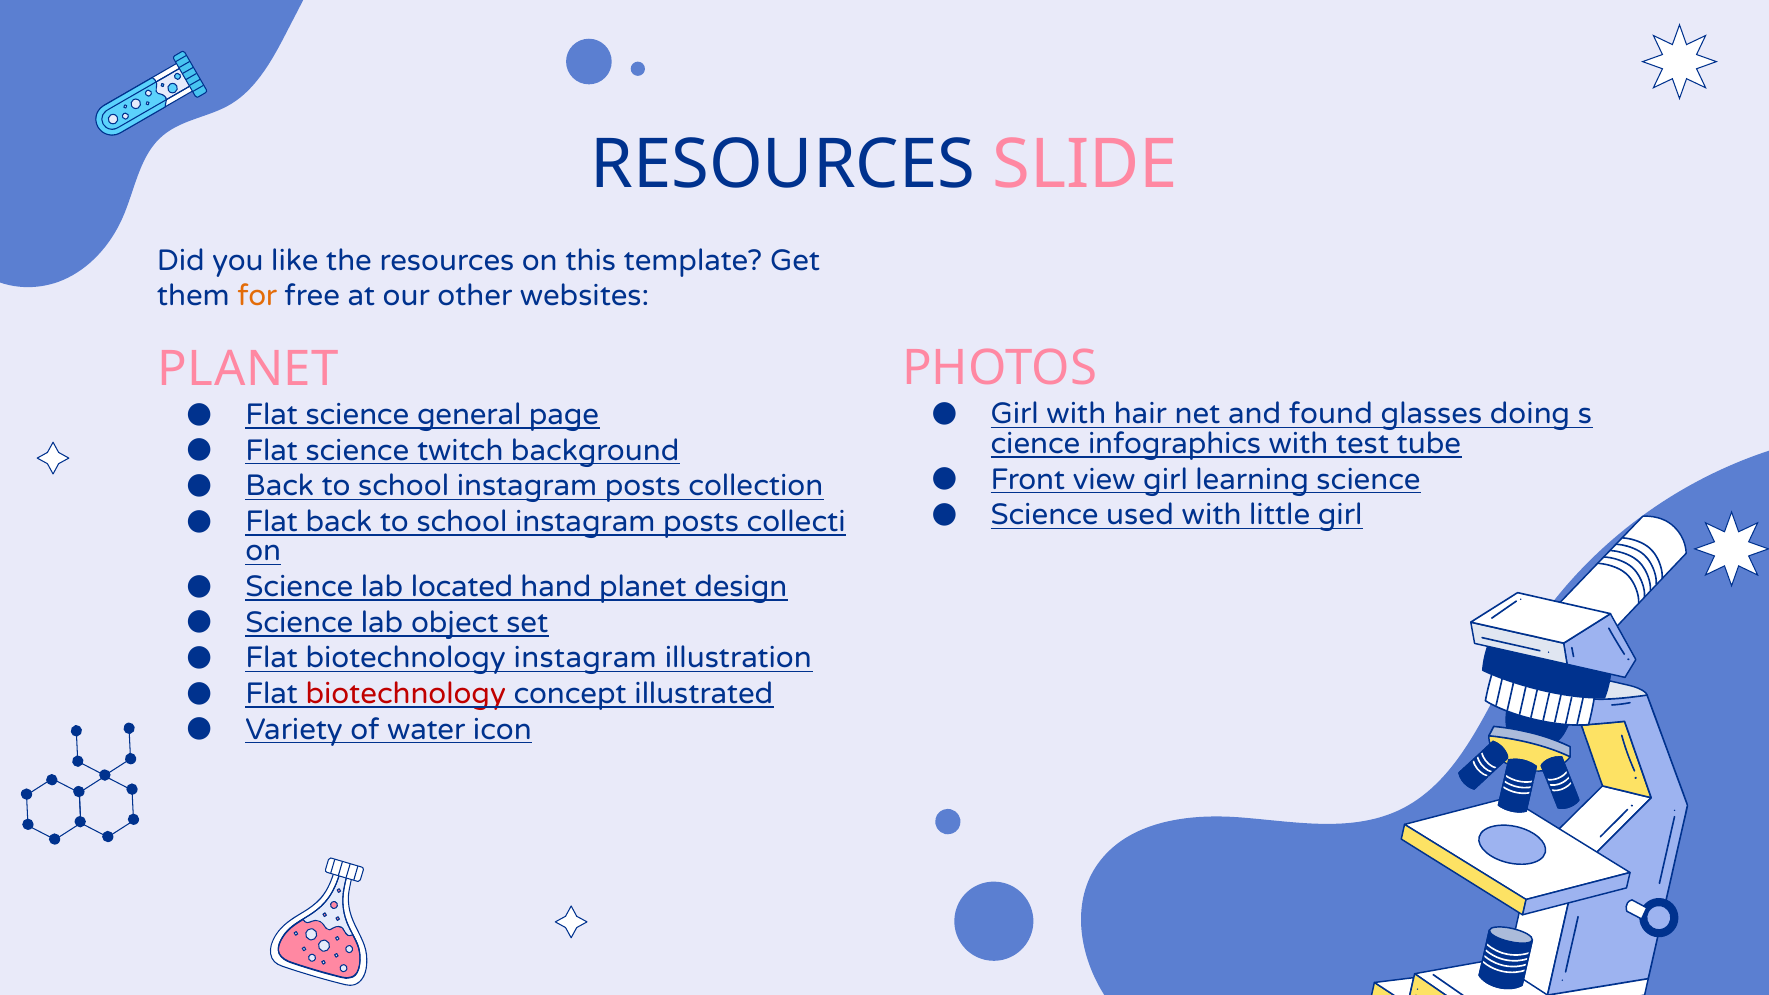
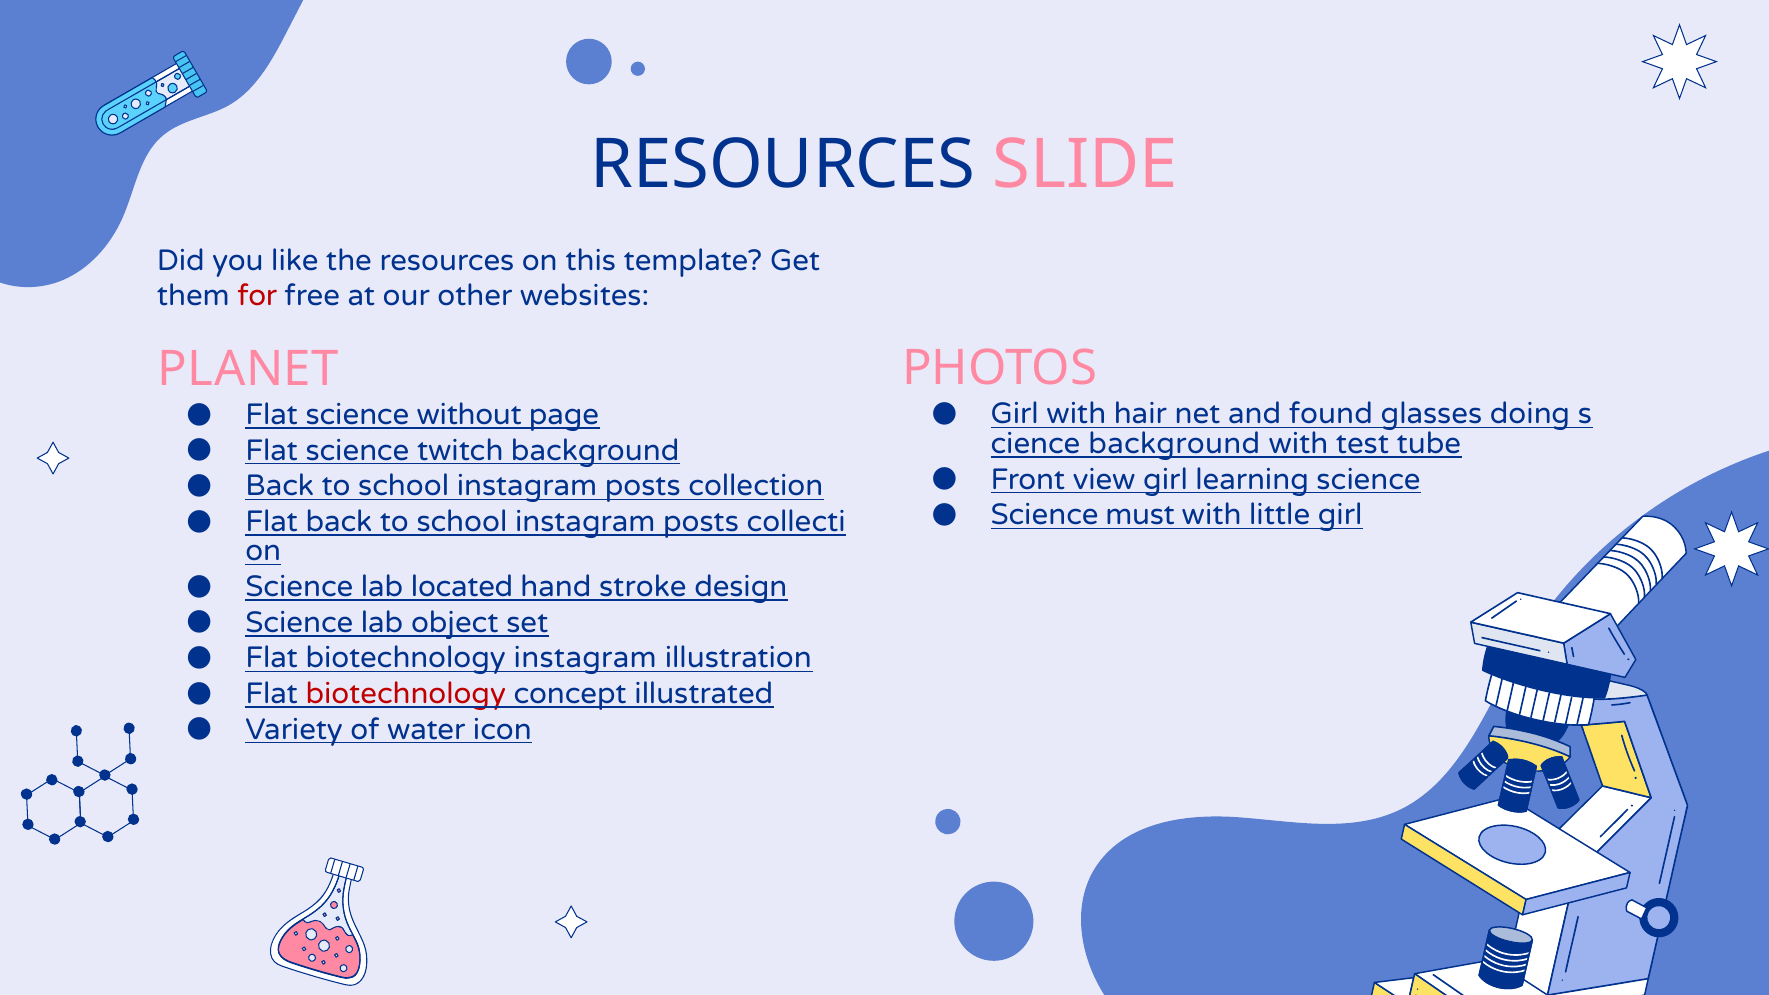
for colour: orange -> red
general: general -> without
infographics at (1175, 444): infographics -> background
used: used -> must
hand planet: planet -> stroke
